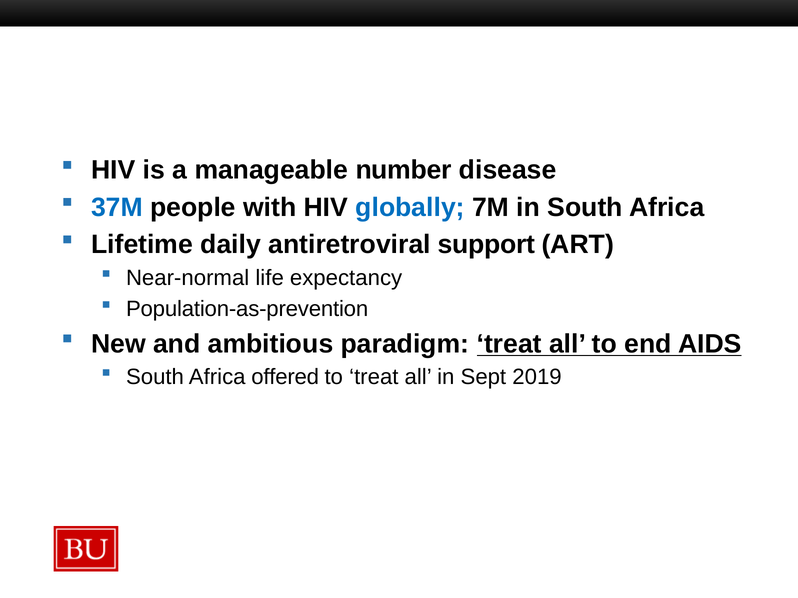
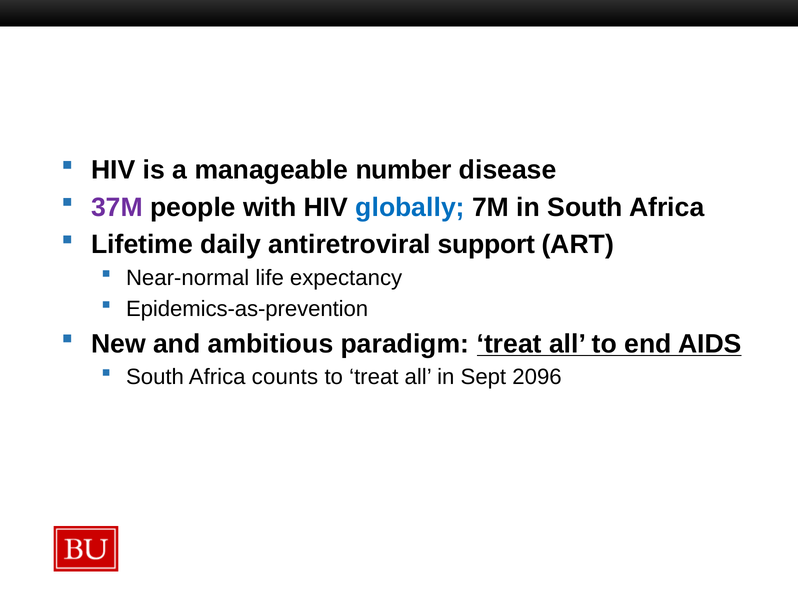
37M colour: blue -> purple
Population-as-prevention: Population-as-prevention -> Epidemics-as-prevention
offered: offered -> counts
2019: 2019 -> 2096
